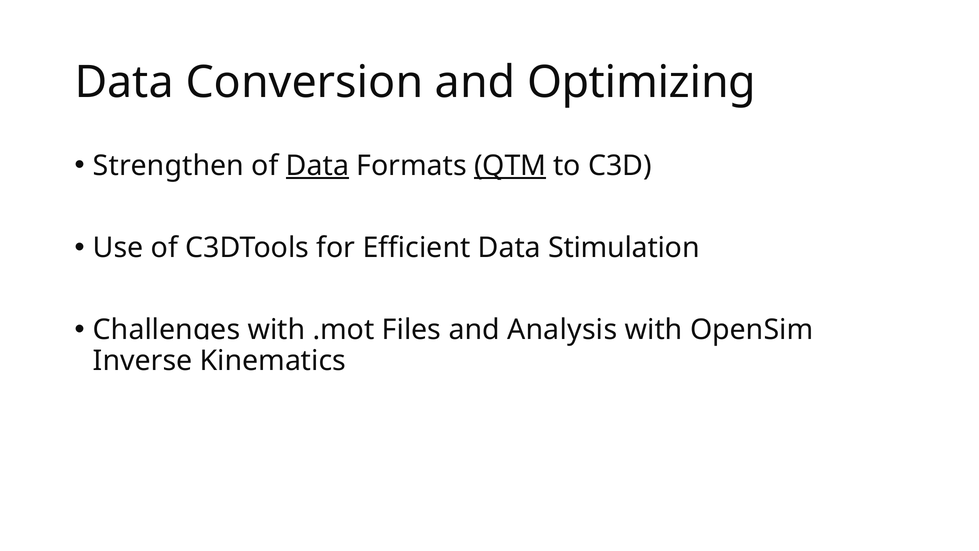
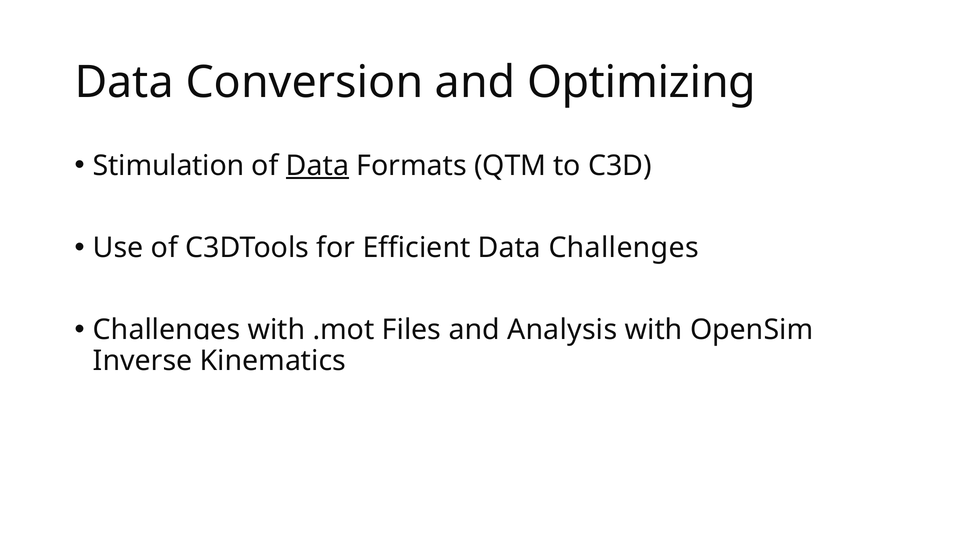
Strengthen: Strengthen -> Stimulation
QTM underline: present -> none
Data Stimulation: Stimulation -> Challenges
